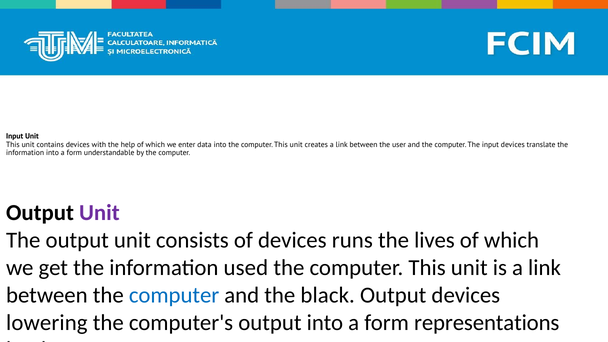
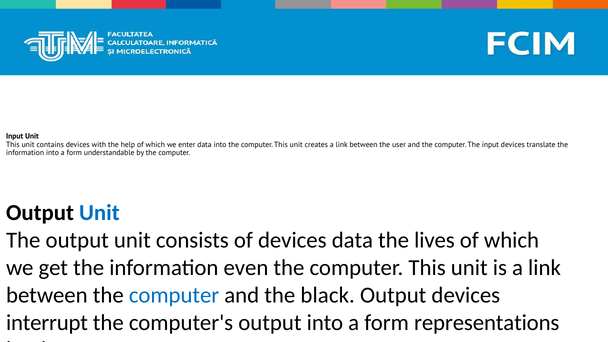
Unit at (99, 213) colour: purple -> blue
devices runs: runs -> data
used: used -> even
lowering: lowering -> interrupt
